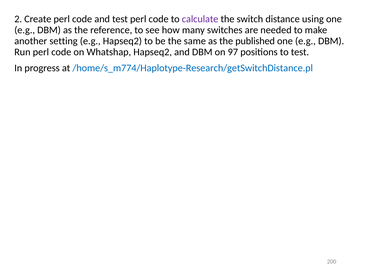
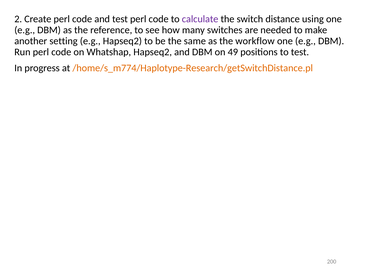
published: published -> workflow
97: 97 -> 49
/home/s_m774/Haplotype-Research/getSwitchDistance.pl colour: blue -> orange
